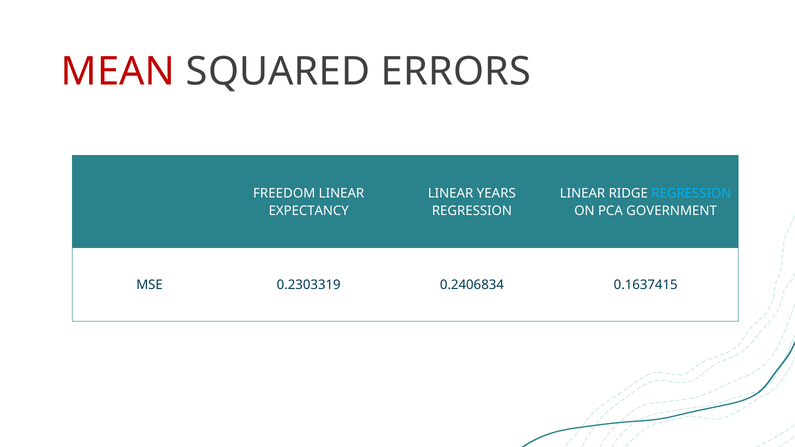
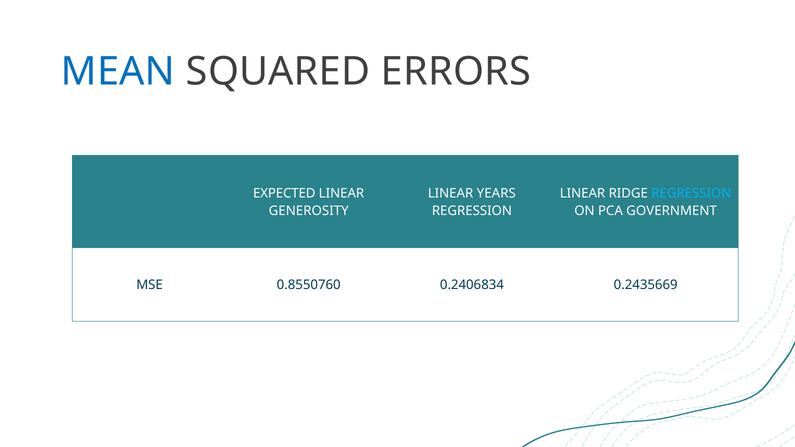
MEAN colour: red -> blue
FREEDOM: FREEDOM -> EXPECTED
EXPECTANCY: EXPECTANCY -> GENEROSITY
0.2303319: 0.2303319 -> 0.8550760
0.1637415: 0.1637415 -> 0.2435669
